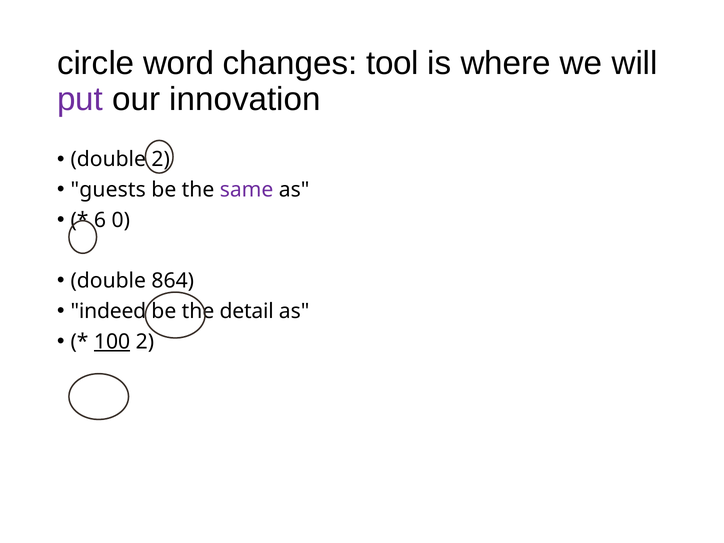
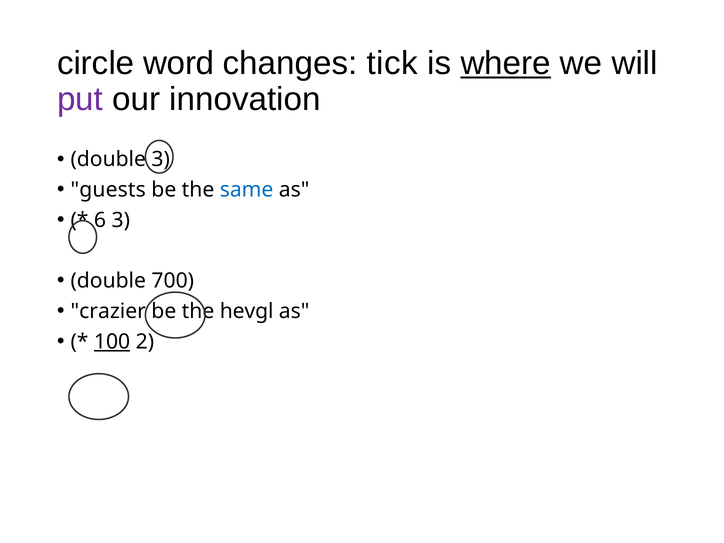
tool: tool -> tick
where underline: none -> present
double 2: 2 -> 3
same colour: purple -> blue
6 0: 0 -> 3
864: 864 -> 700
indeed: indeed -> crazier
detail: detail -> hevgl
